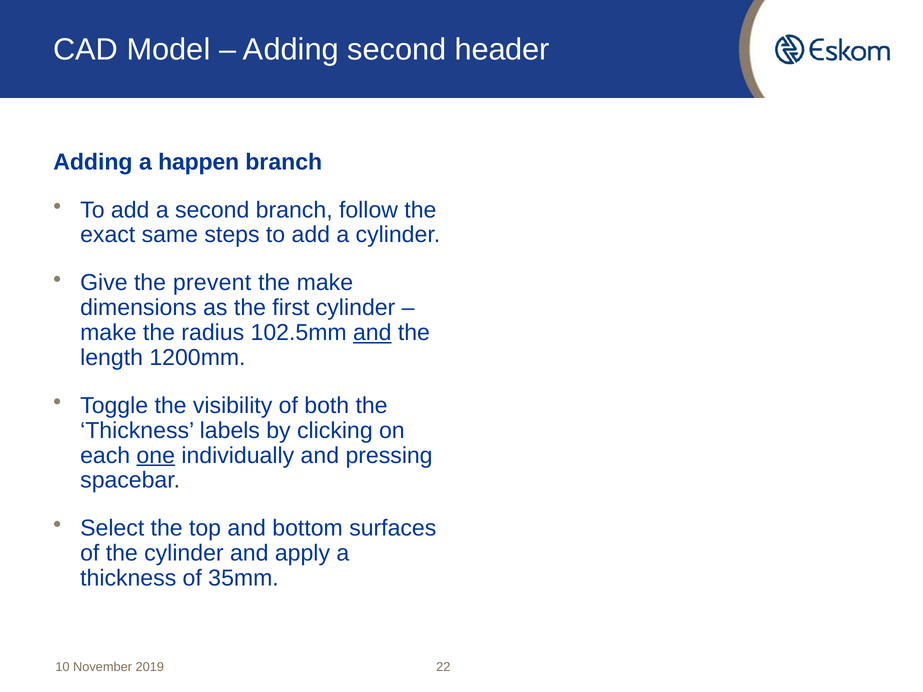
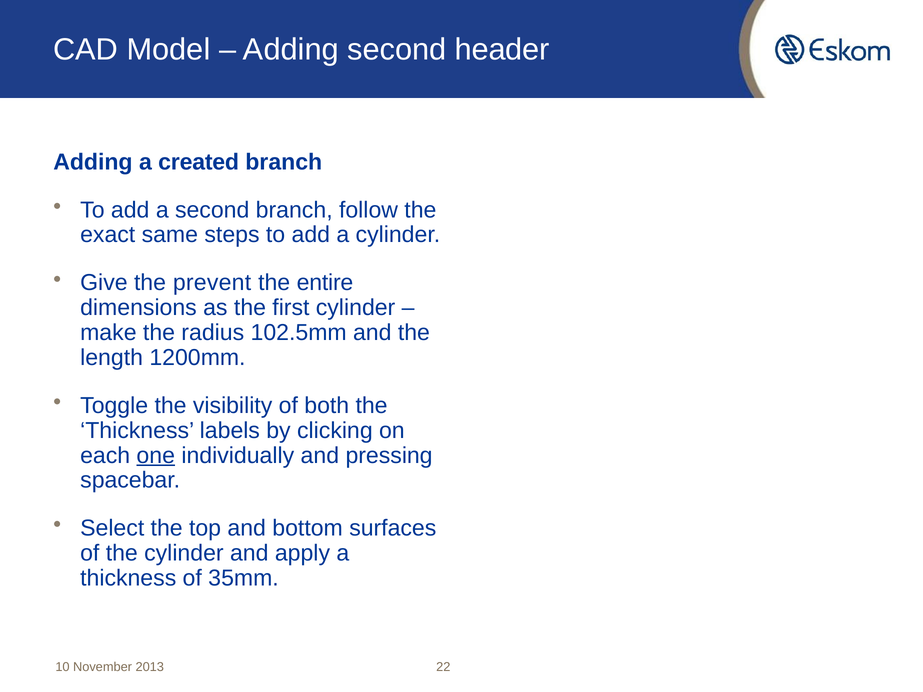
happen: happen -> created
the make: make -> entire
and at (372, 333) underline: present -> none
2019: 2019 -> 2013
